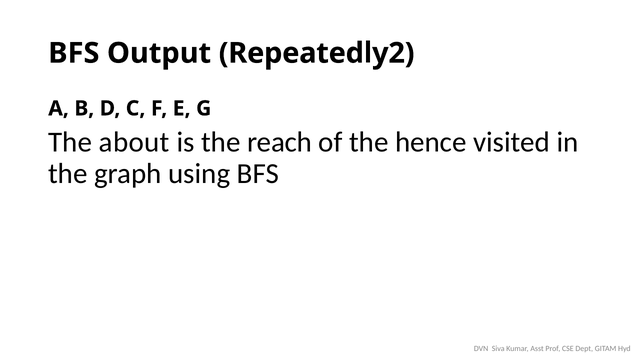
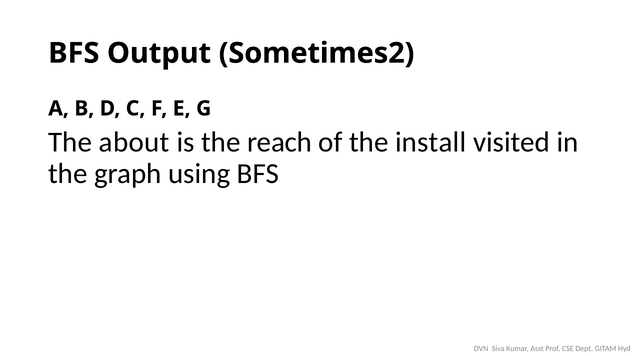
Repeatedly2: Repeatedly2 -> Sometimes2
hence: hence -> install
